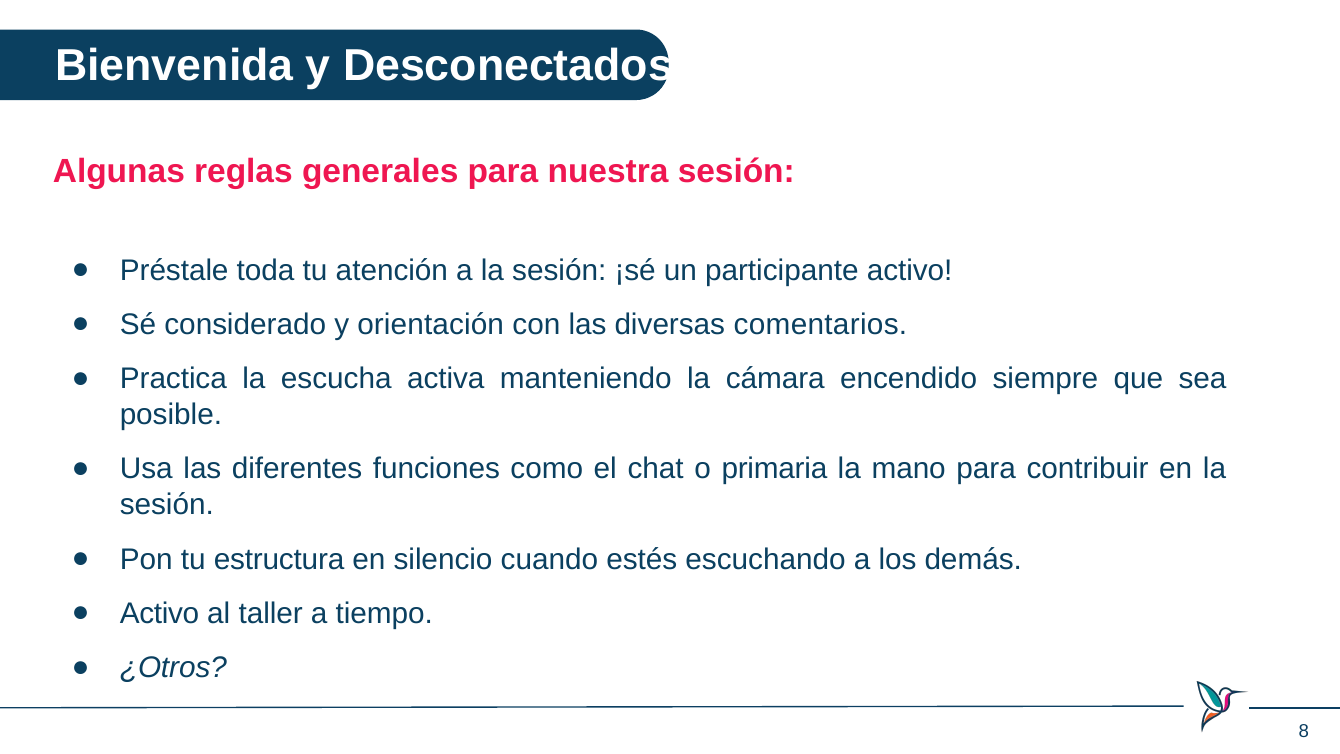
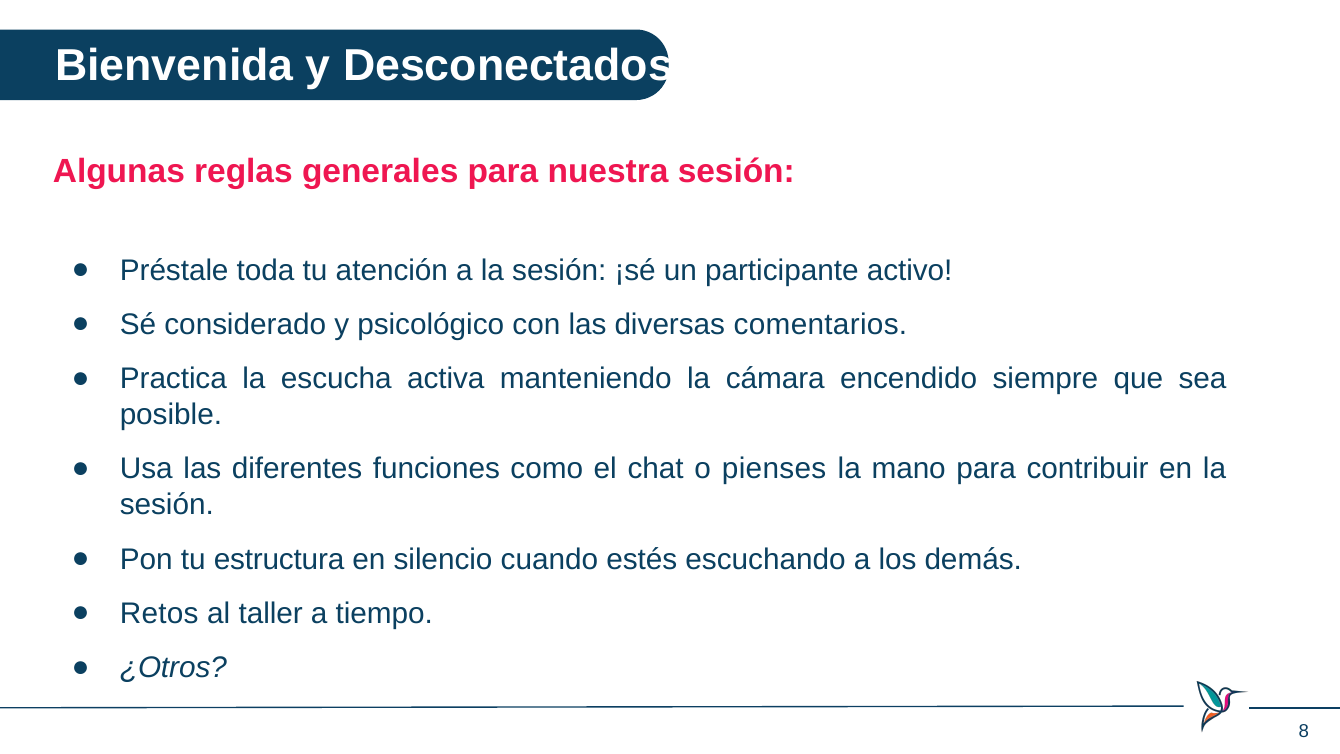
orientación: orientación -> psicológico
primaria: primaria -> pienses
Activo at (160, 613): Activo -> Retos
